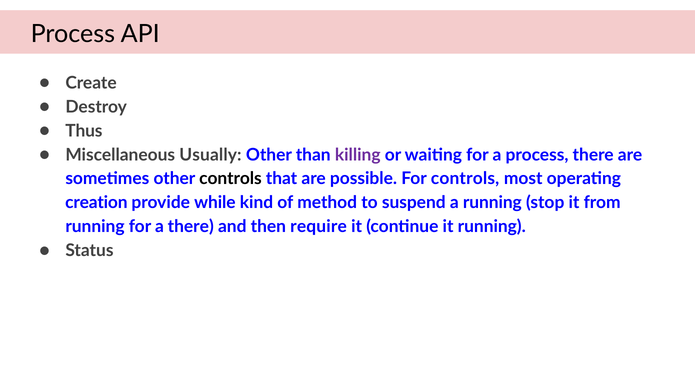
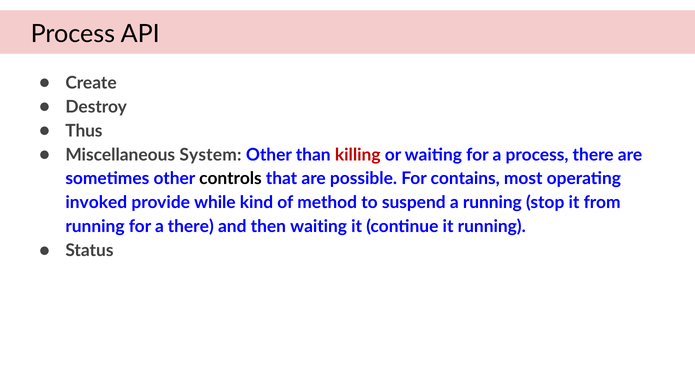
Usually: Usually -> System
killing colour: purple -> red
For controls: controls -> contains
creation: creation -> invoked
then require: require -> waiting
